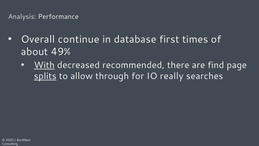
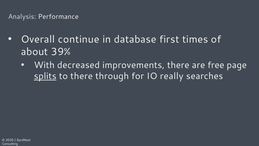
49%: 49% -> 39%
With underline: present -> none
recommended: recommended -> improvements
find: find -> free
to allow: allow -> there
